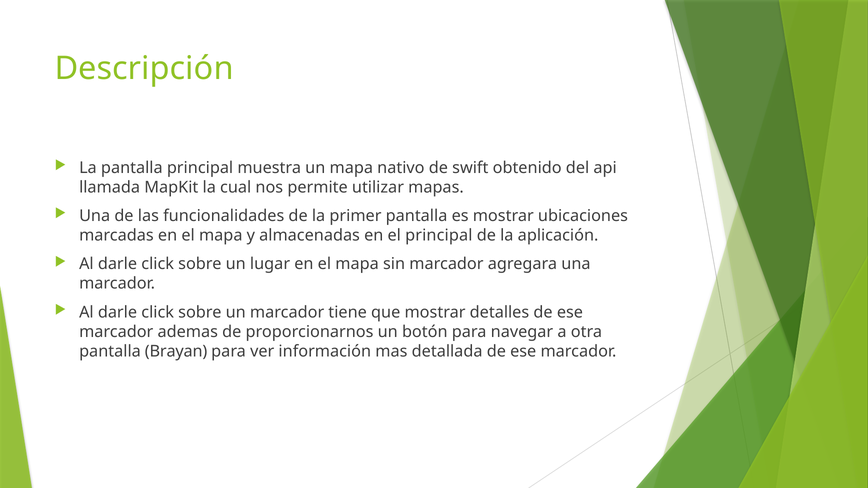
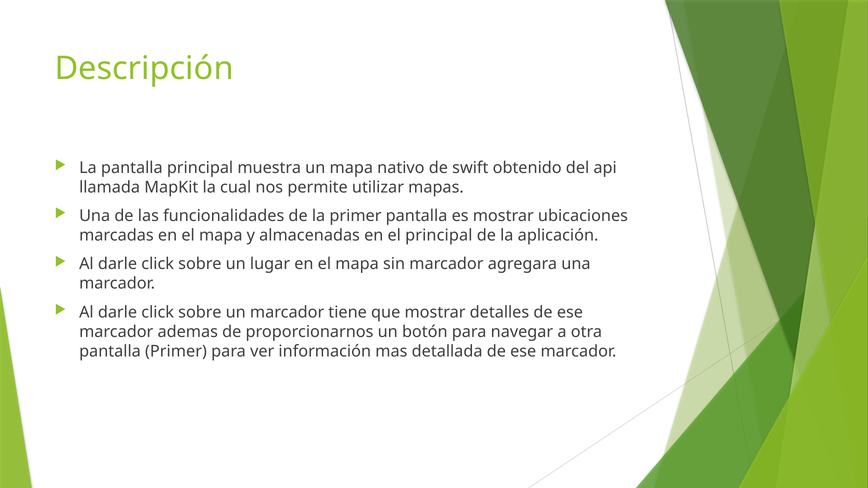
pantalla Brayan: Brayan -> Primer
